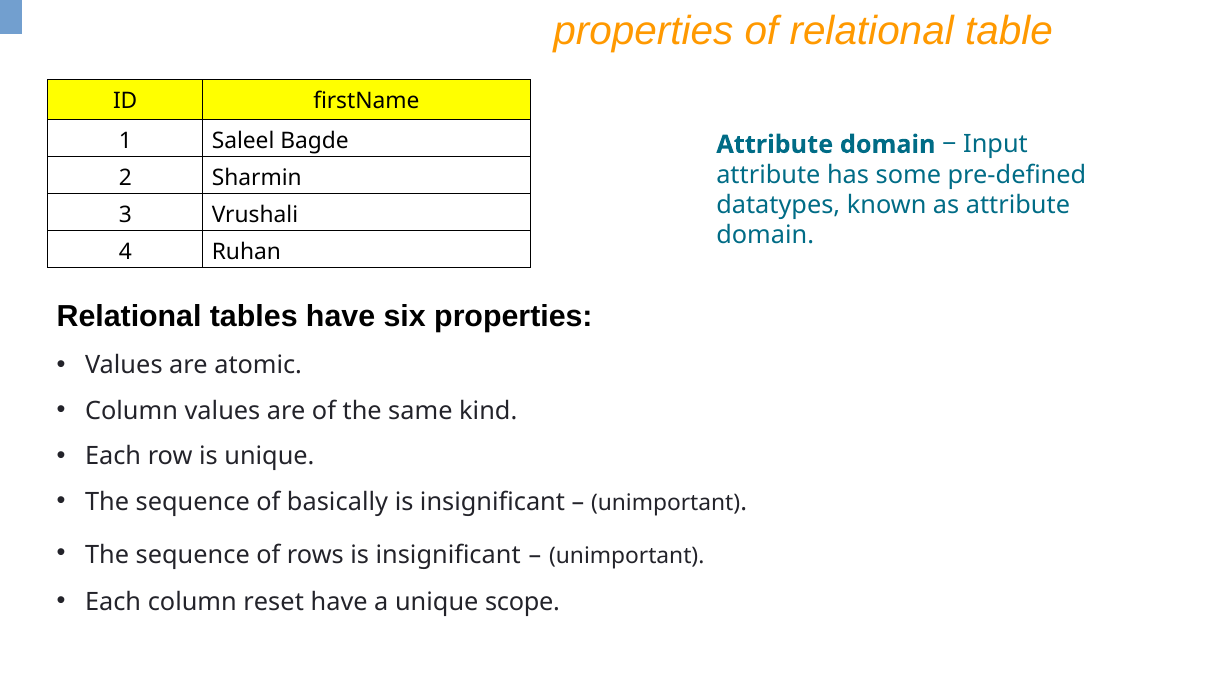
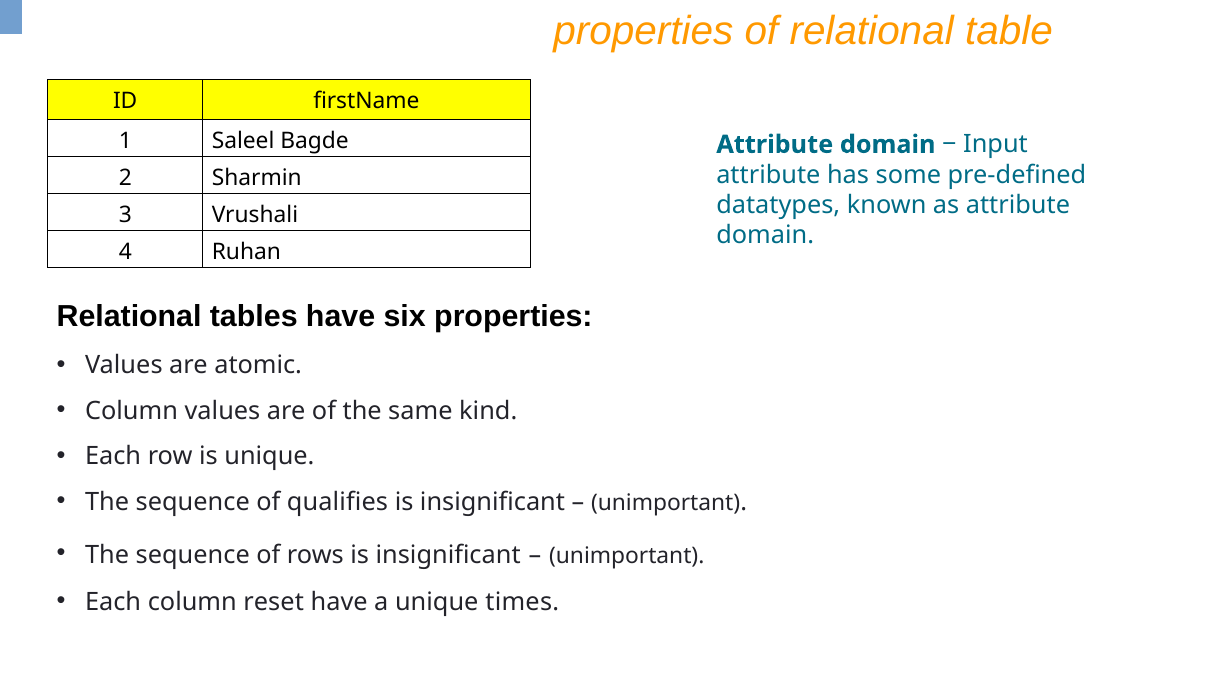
basically: basically -> qualifies
scope: scope -> times
